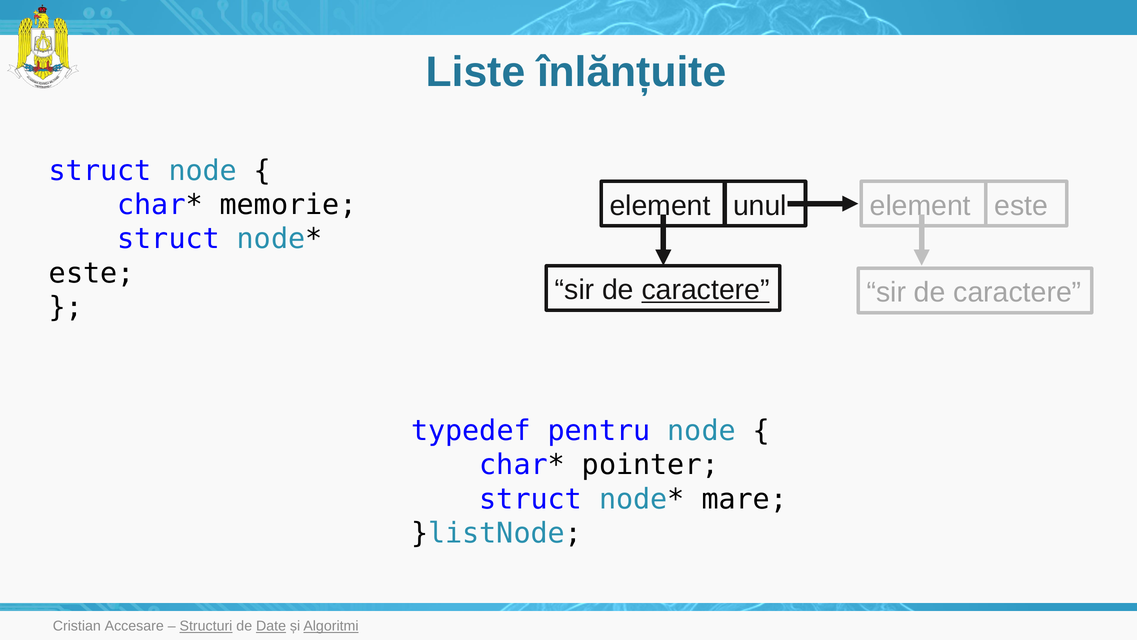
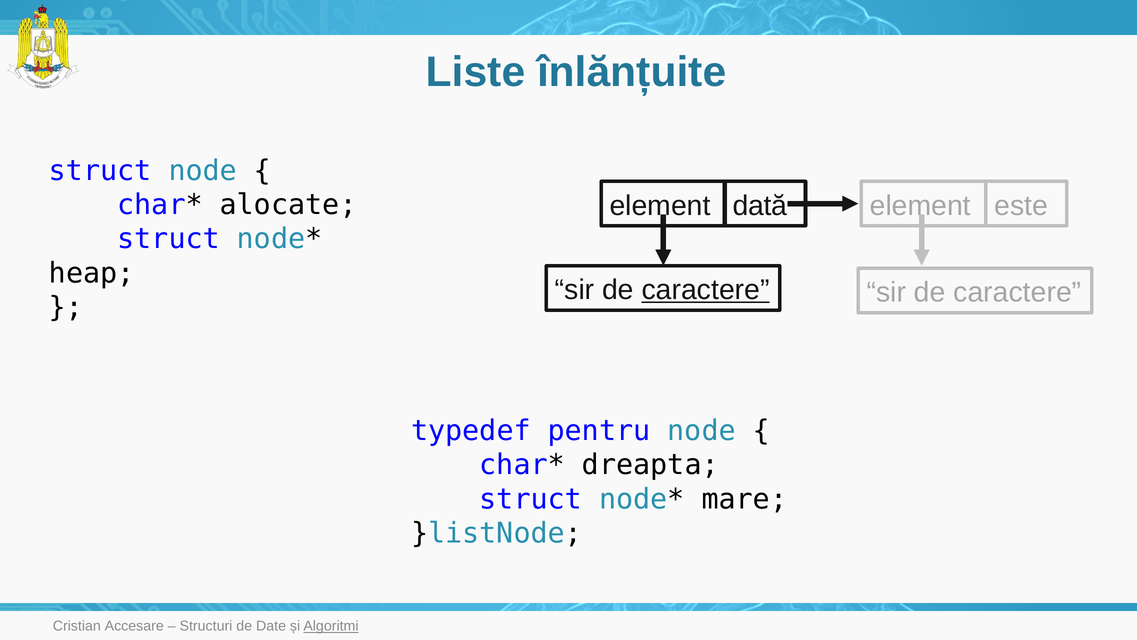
memorie: memorie -> alocate
unul: unul -> dată
este at (92, 273): este -> heap
pointer: pointer -> dreapta
Structuri underline: present -> none
Date underline: present -> none
